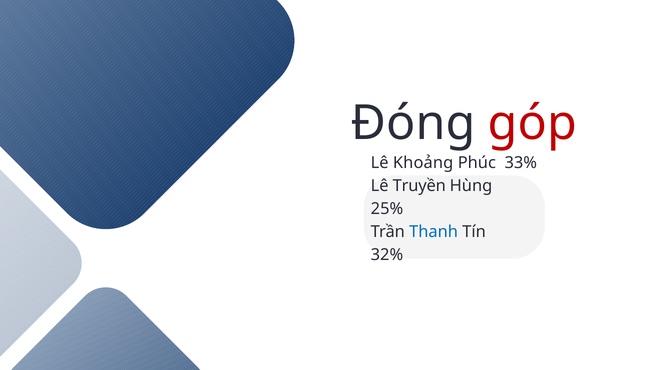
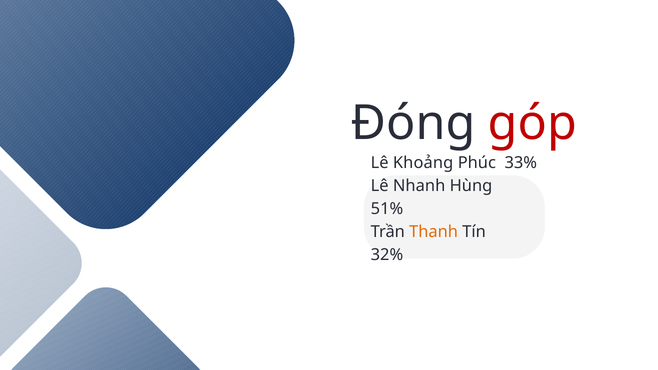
Truyền: Truyền -> Nhanh
25%: 25% -> 51%
Thanh colour: blue -> orange
